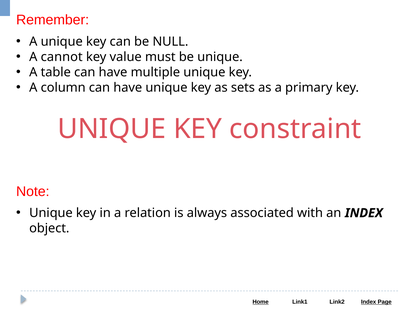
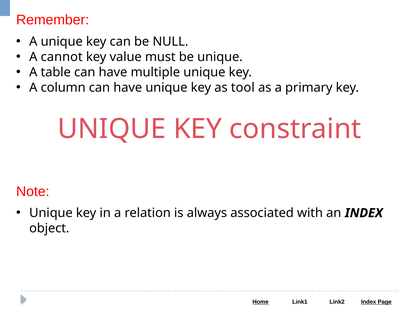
sets: sets -> tool
